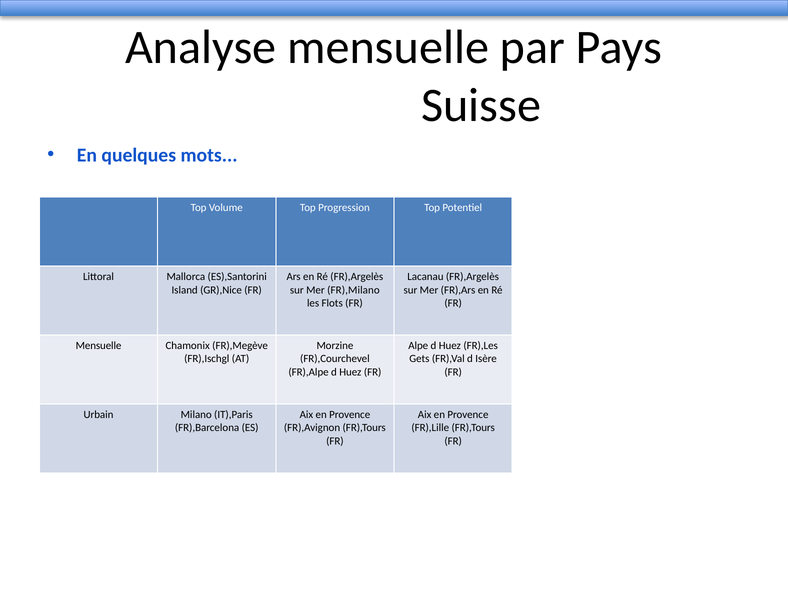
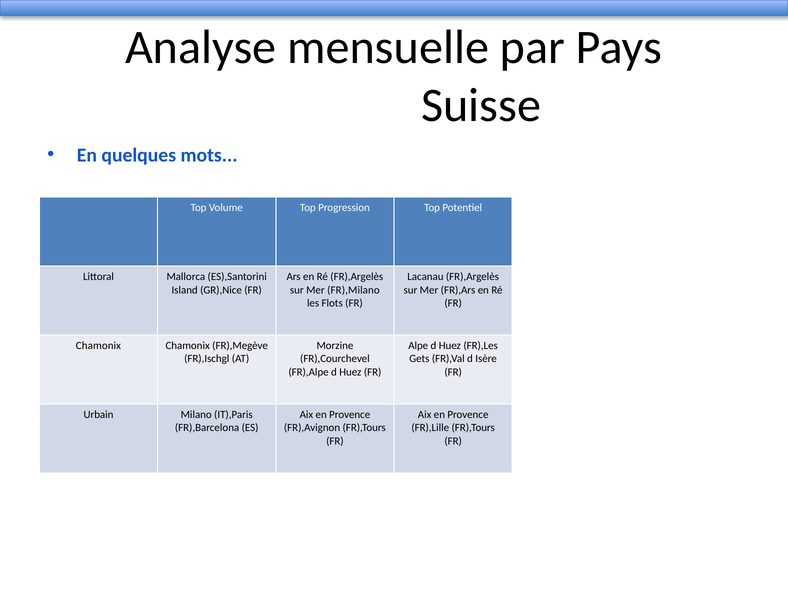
Mensuelle at (99, 346): Mensuelle -> Chamonix
